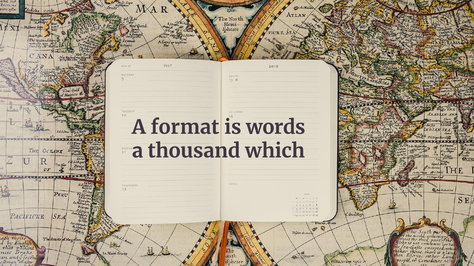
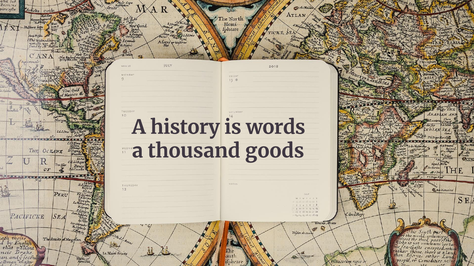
format: format -> history
which: which -> goods
